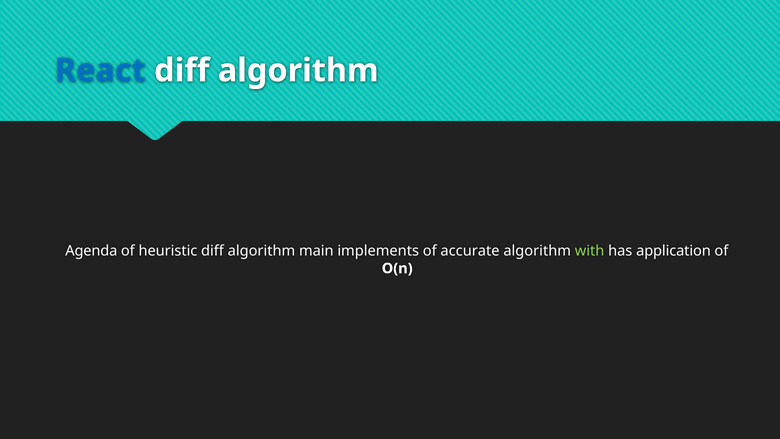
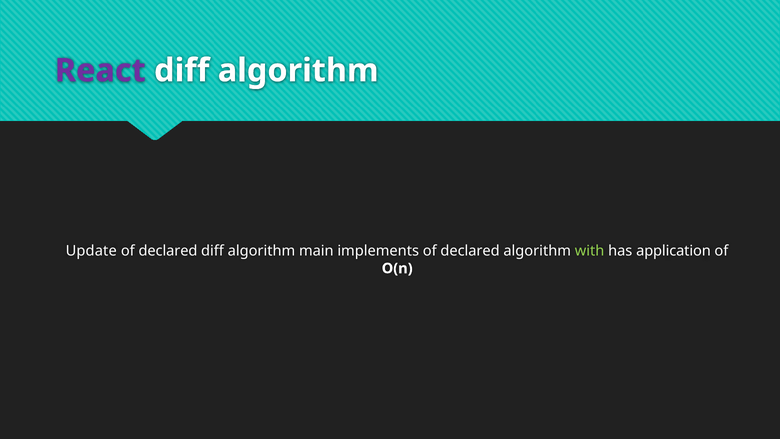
React colour: blue -> purple
Agenda: Agenda -> Update
heuristic at (168, 251): heuristic -> declared
implements of accurate: accurate -> declared
